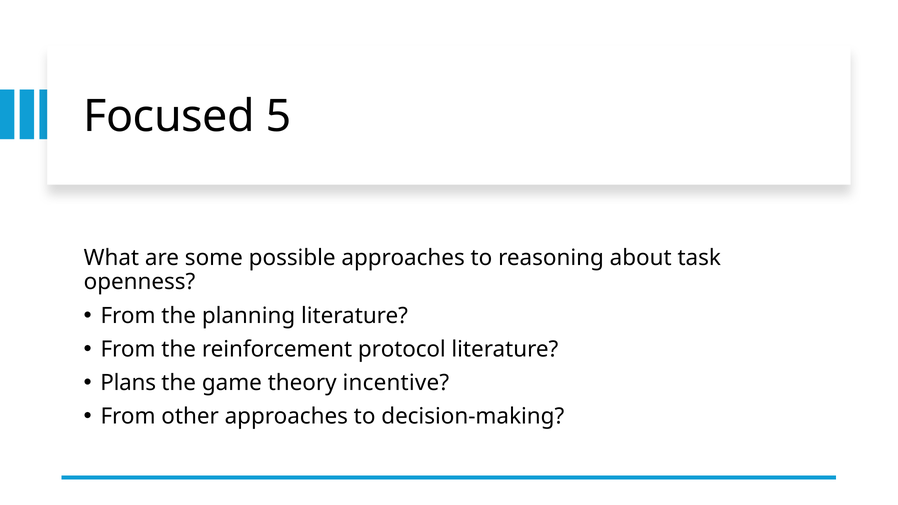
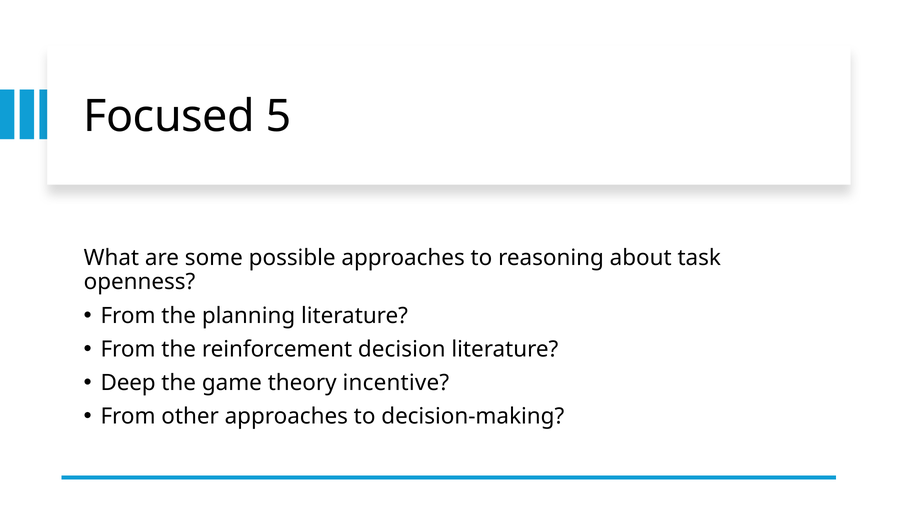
protocol: protocol -> decision
Plans: Plans -> Deep
